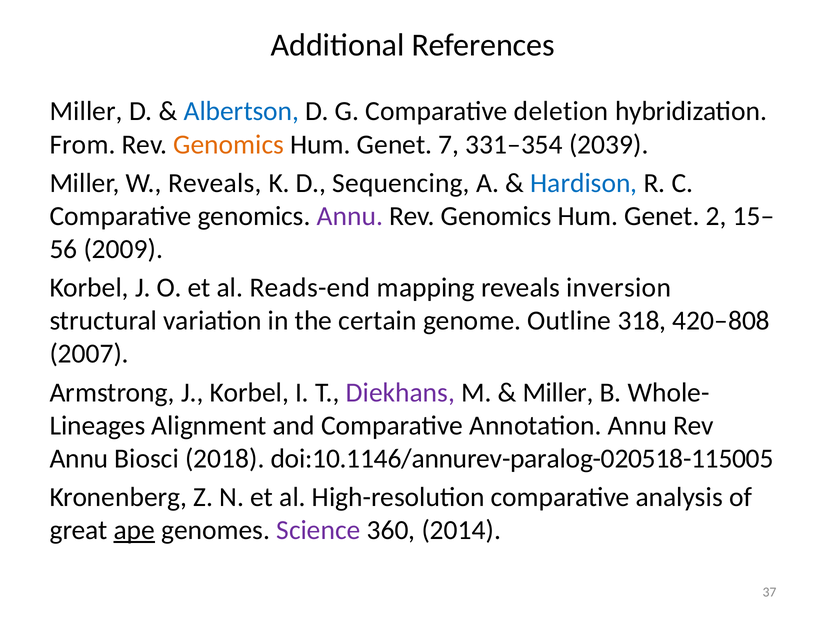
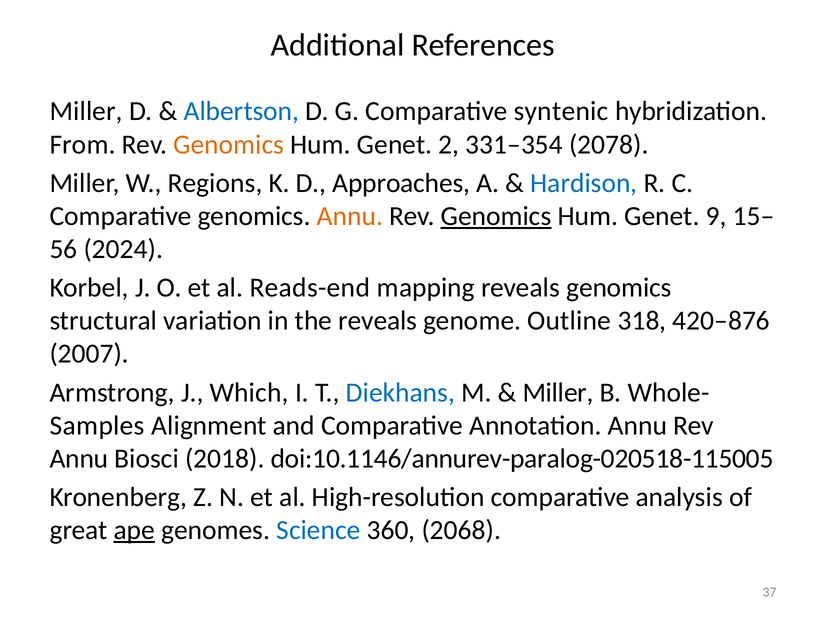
deletion: deletion -> syntenic
7: 7 -> 2
2039: 2039 -> 2078
W Reveals: Reveals -> Regions
Sequencing: Sequencing -> Approaches
Annu at (350, 216) colour: purple -> orange
Genomics at (496, 216) underline: none -> present
2: 2 -> 9
2009: 2009 -> 2024
reveals inversion: inversion -> genomics
the certain: certain -> reveals
420–808: 420–808 -> 420–876
J Korbel: Korbel -> Which
Diekhans colour: purple -> blue
Lineages: Lineages -> Samples
Science colour: purple -> blue
2014: 2014 -> 2068
